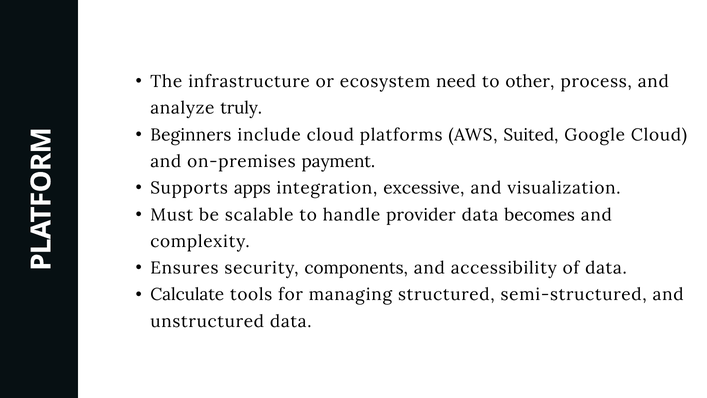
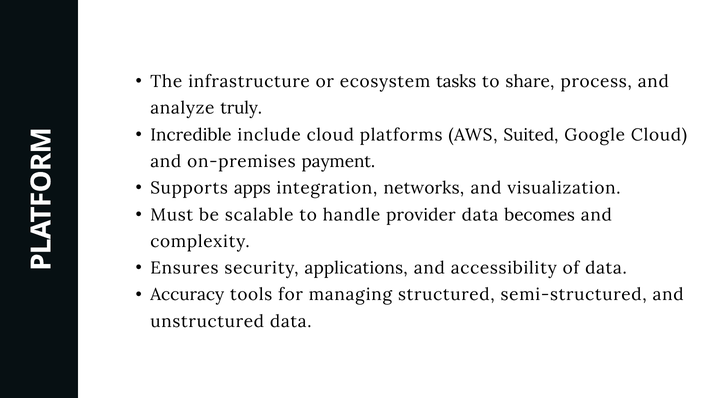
need: need -> tasks
other: other -> share
Beginners: Beginners -> Incredible
excessive: excessive -> networks
components: components -> applications
Calculate: Calculate -> Accuracy
